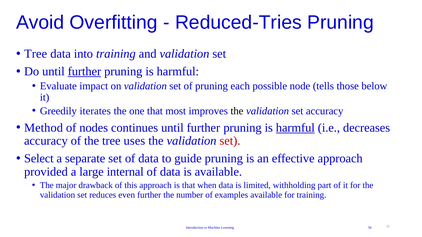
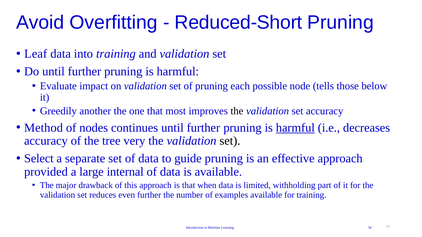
Reduced-Tries: Reduced-Tries -> Reduced-Short
Tree at (36, 54): Tree -> Leaf
further at (84, 72) underline: present -> none
iterates: iterates -> another
uses: uses -> very
set at (230, 141) colour: red -> black
